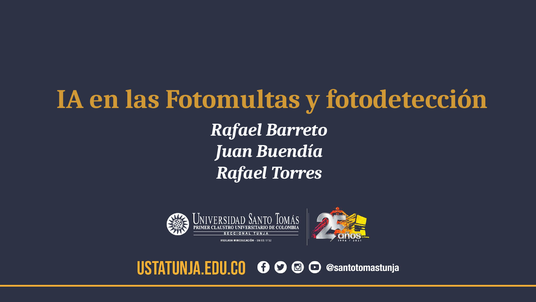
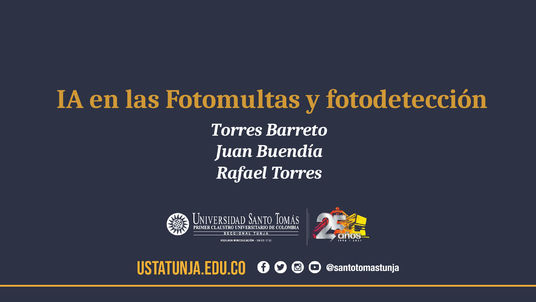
Rafael at (236, 130): Rafael -> Torres
